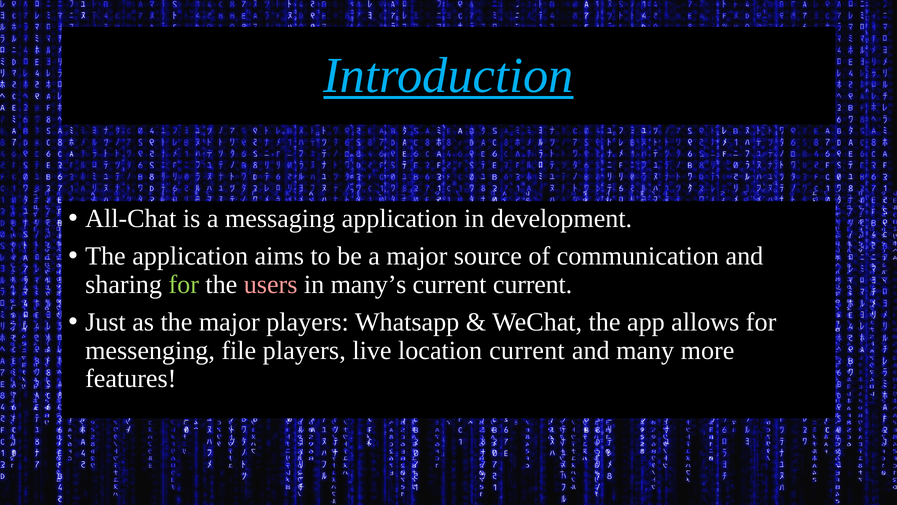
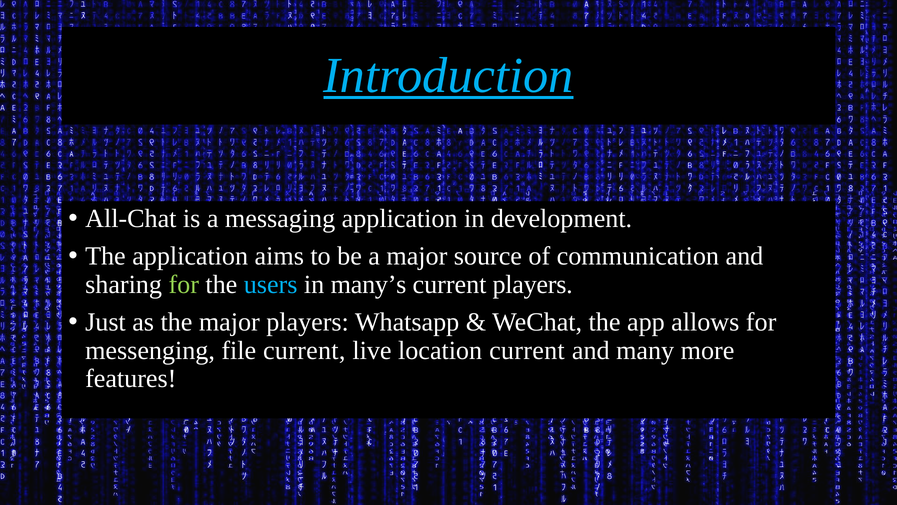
users colour: pink -> light blue
current current: current -> players
file players: players -> current
